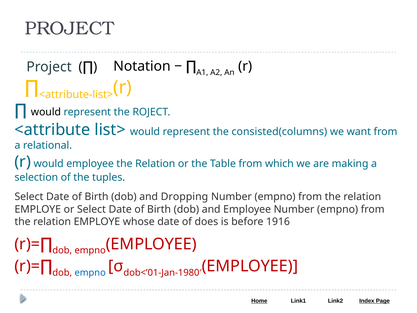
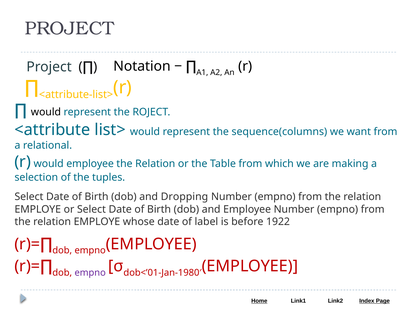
consisted(columns: consisted(columns -> sequence(columns
does: does -> label
1916: 1916 -> 1922
empno at (90, 272) colour: blue -> purple
